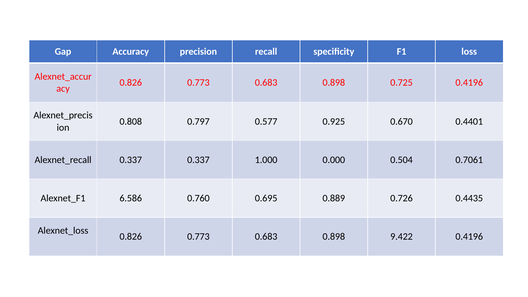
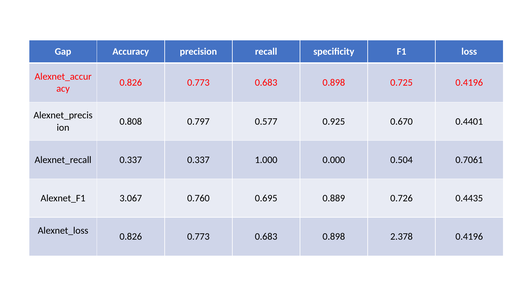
6.586: 6.586 -> 3.067
9.422: 9.422 -> 2.378
